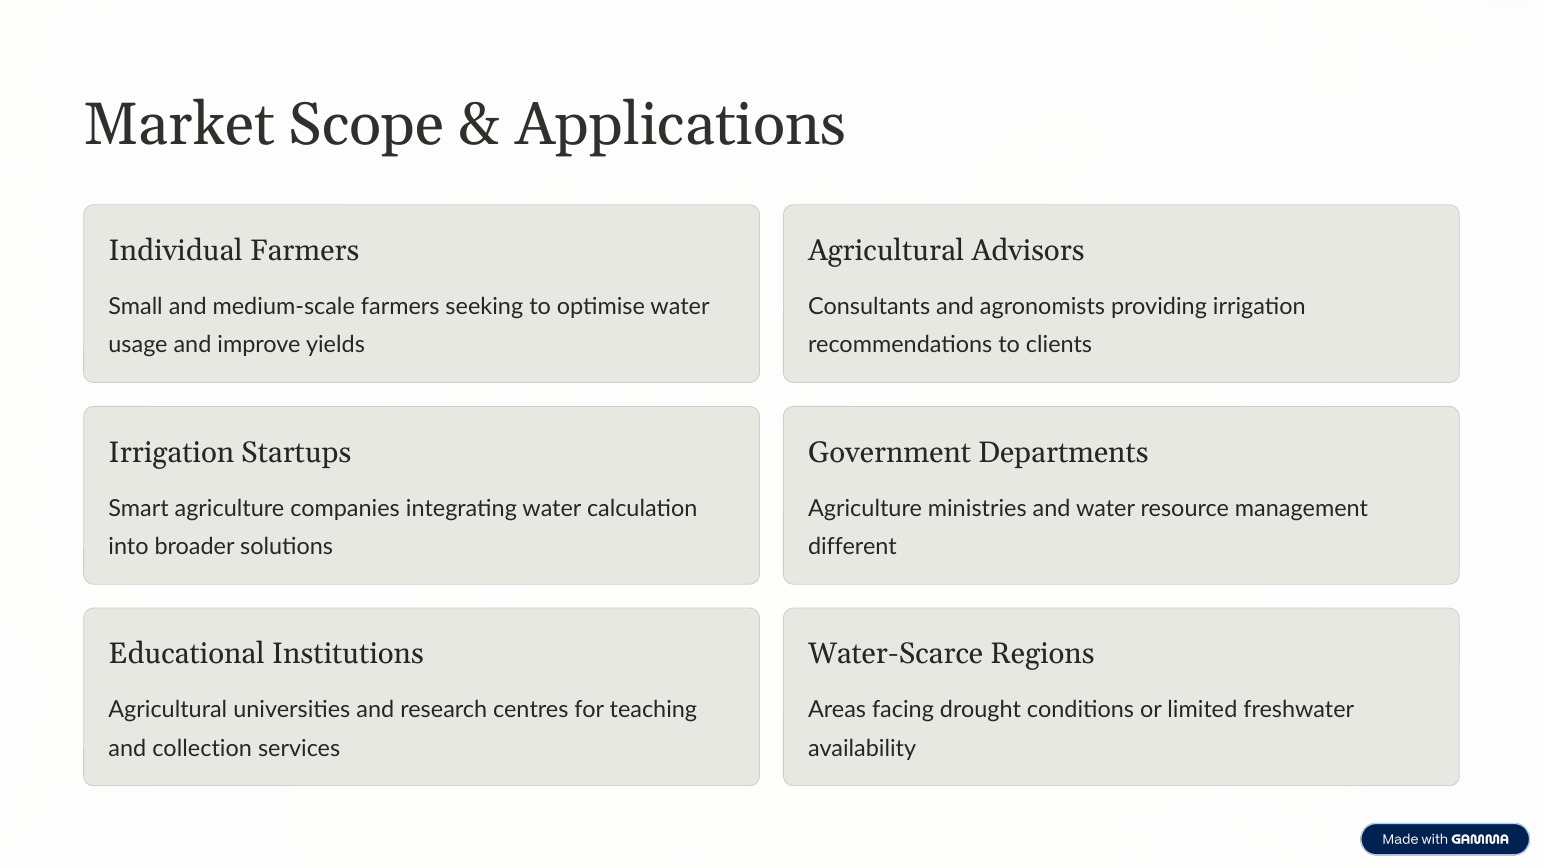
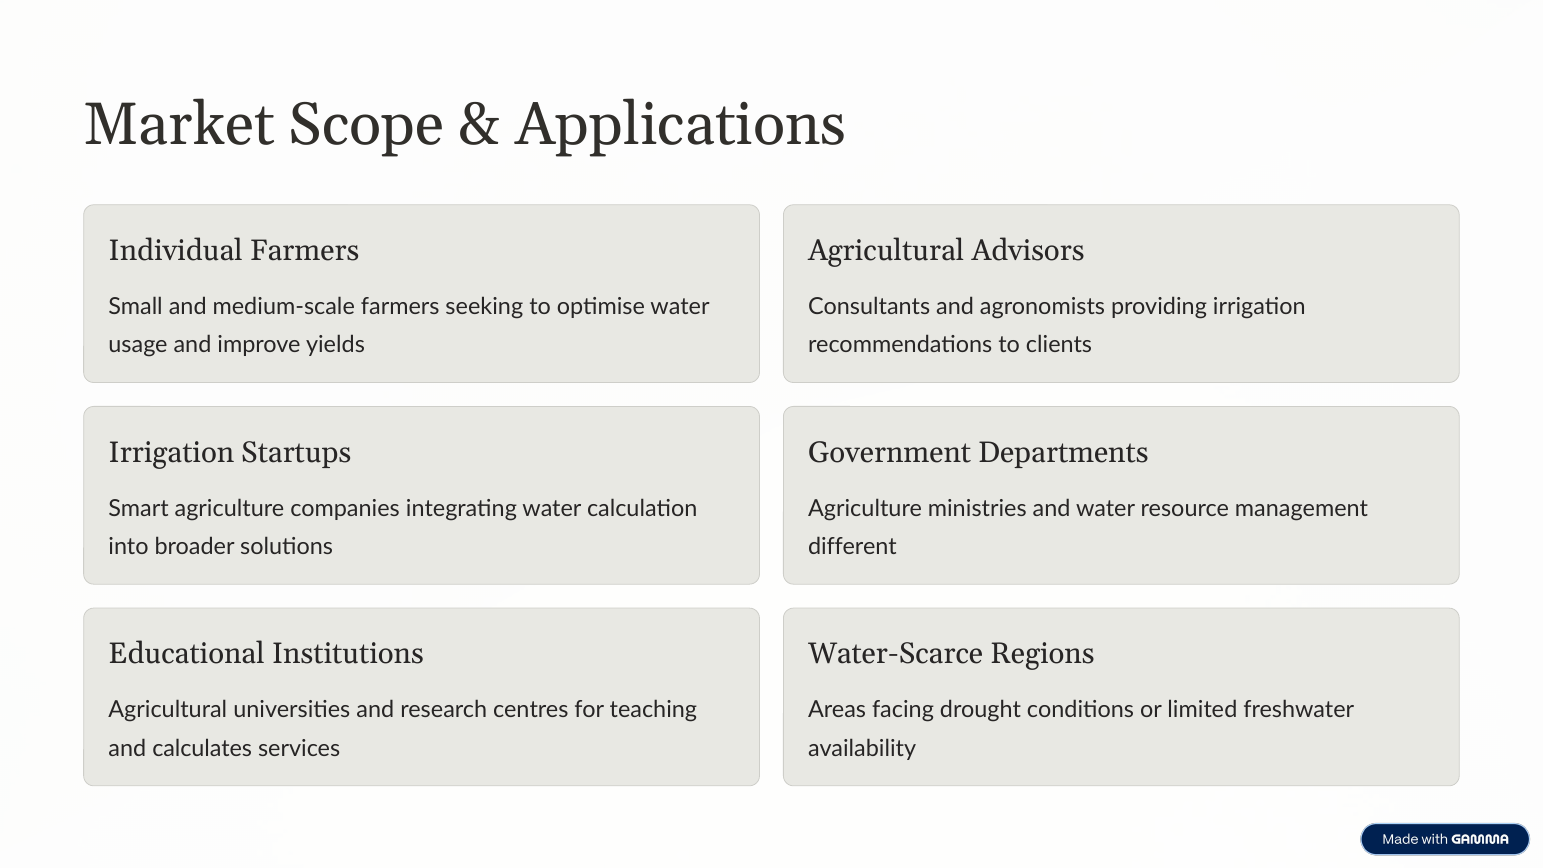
collection: collection -> calculates
